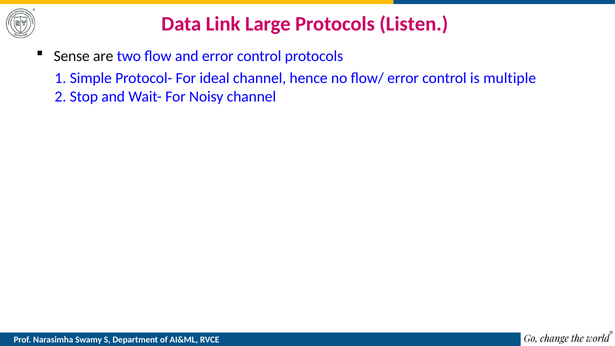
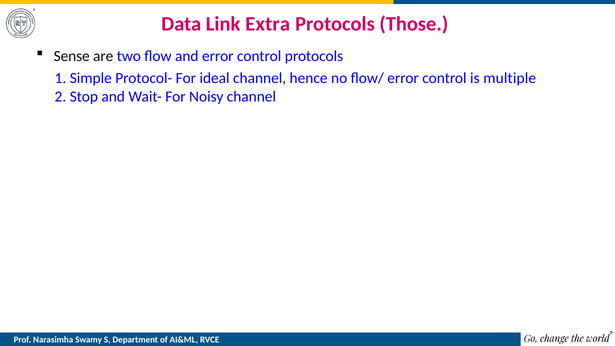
Large: Large -> Extra
Listen: Listen -> Those
